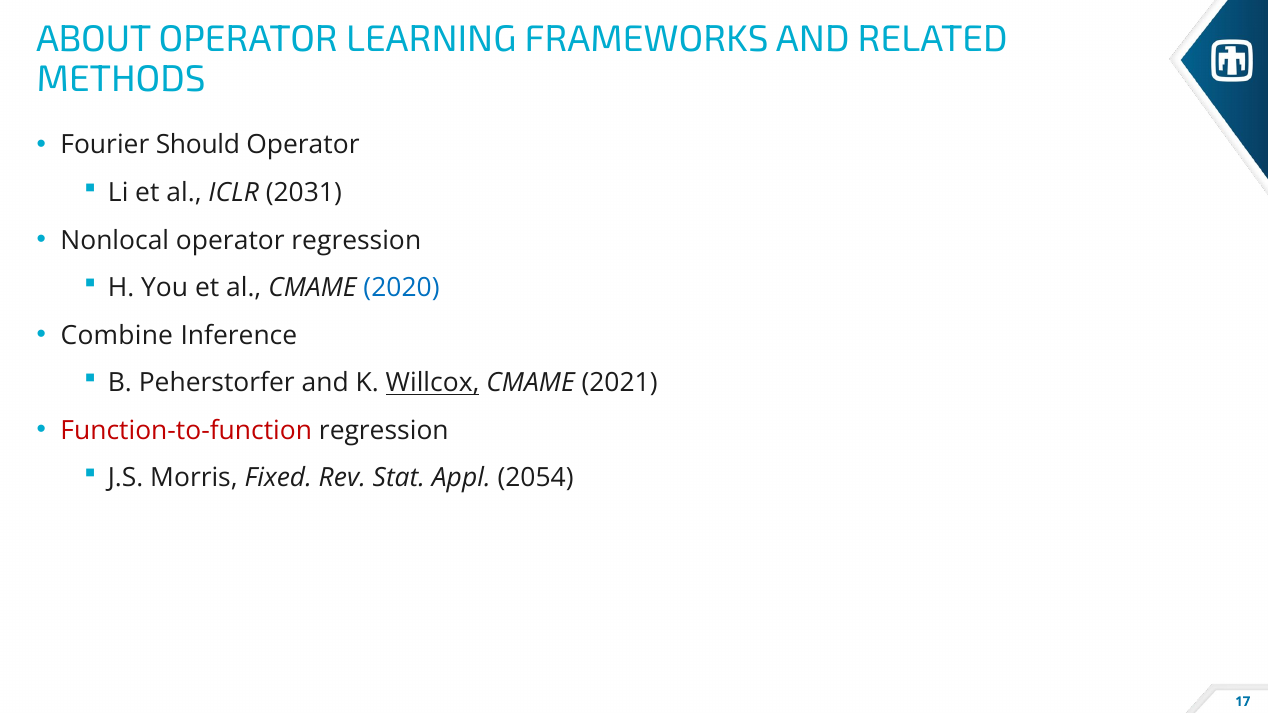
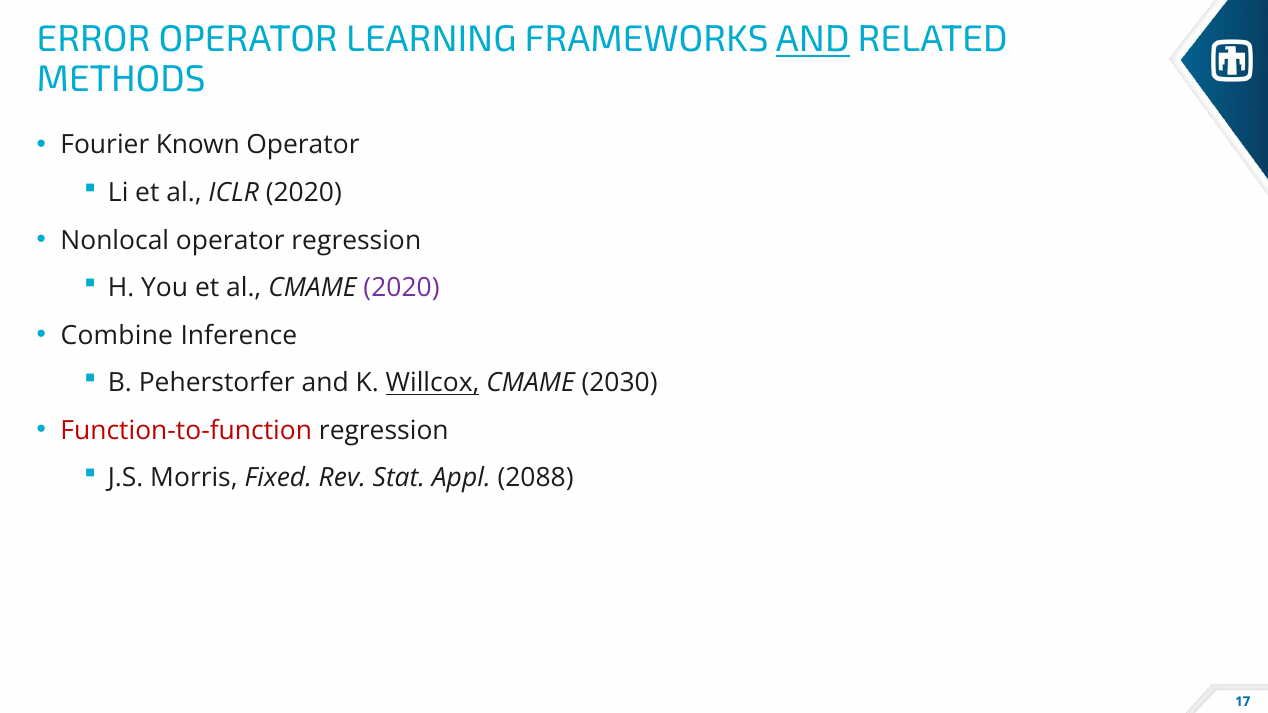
ABOUT: ABOUT -> ERROR
AND at (813, 40) underline: none -> present
Should: Should -> Known
ICLR 2031: 2031 -> 2020
2020 at (402, 288) colour: blue -> purple
2021: 2021 -> 2030
2054: 2054 -> 2088
